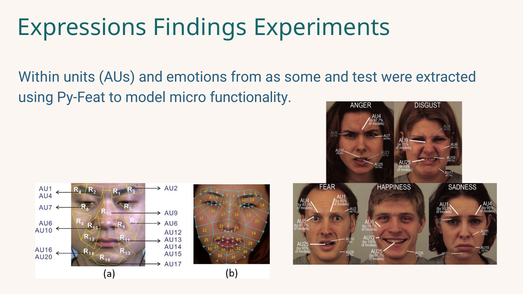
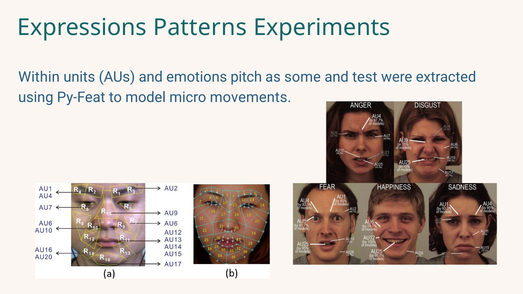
Findings: Findings -> Patterns
from: from -> pitch
functionality: functionality -> movements
